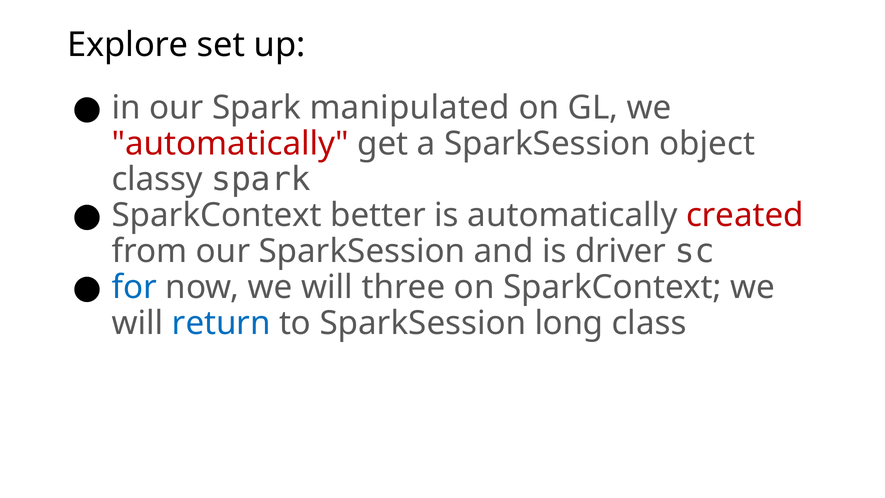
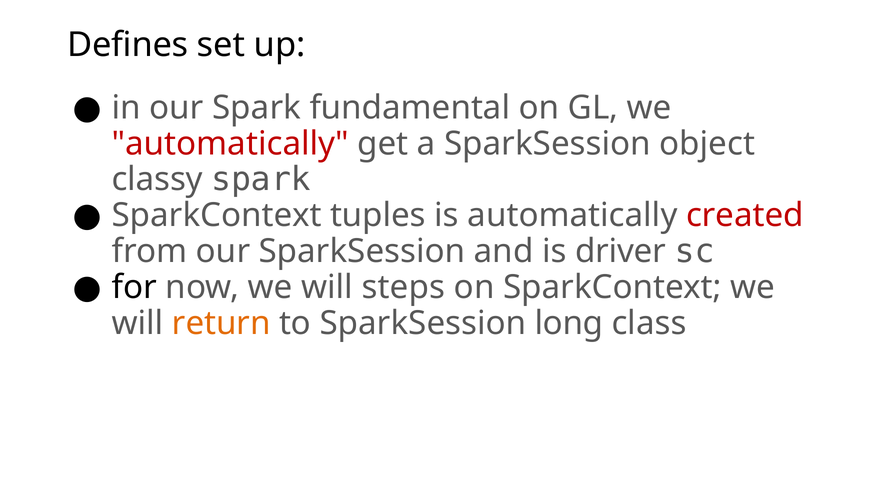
Explore: Explore -> Defines
manipulated: manipulated -> fundamental
better: better -> tuples
for colour: blue -> black
three: three -> steps
return colour: blue -> orange
